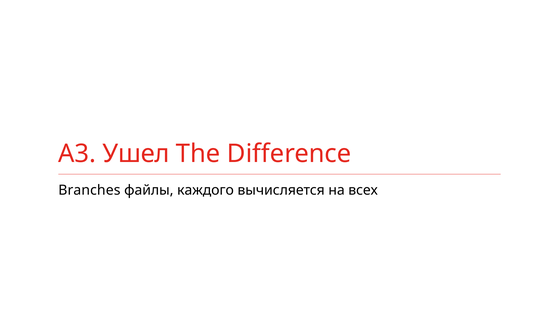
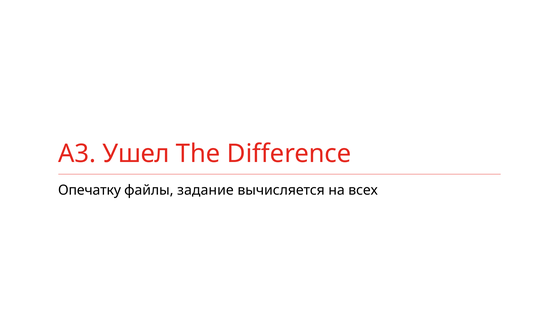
Branches: Branches -> Опечатку
каждого: каждого -> задание
